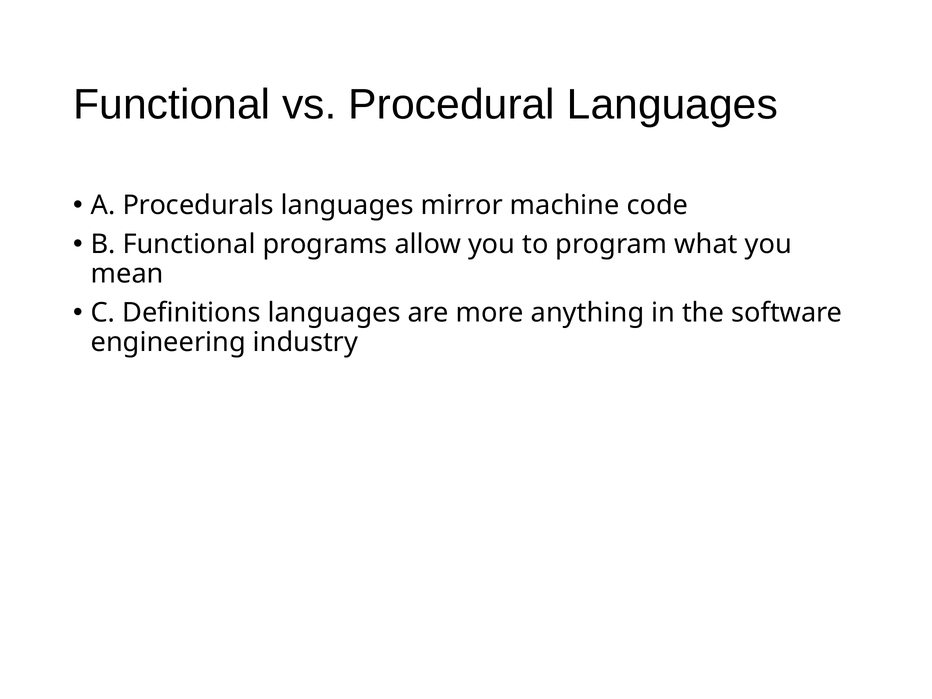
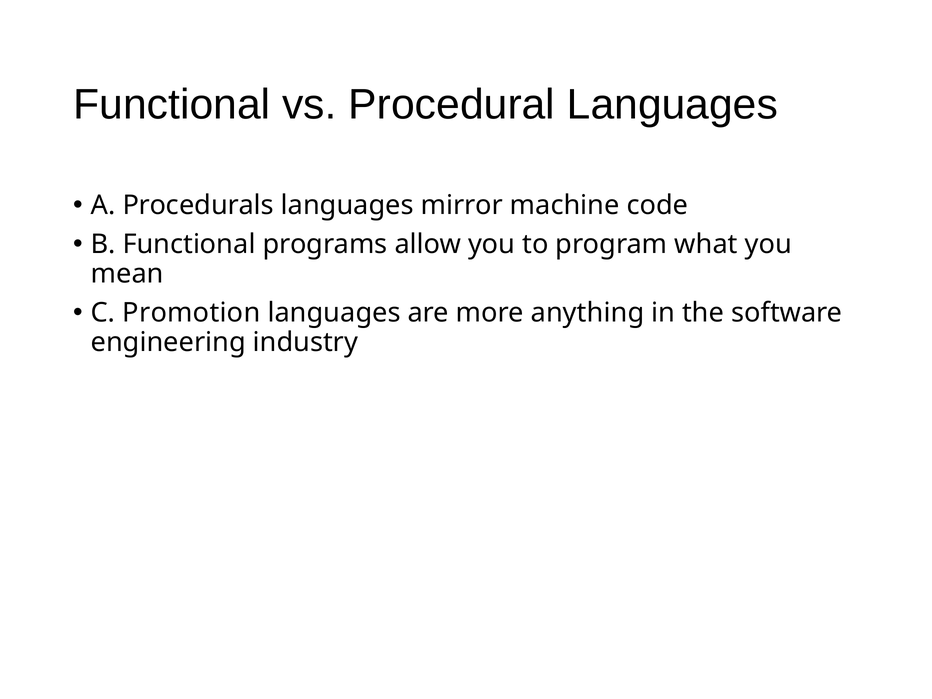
Definitions: Definitions -> Promotion
